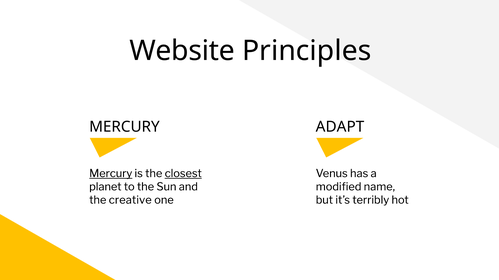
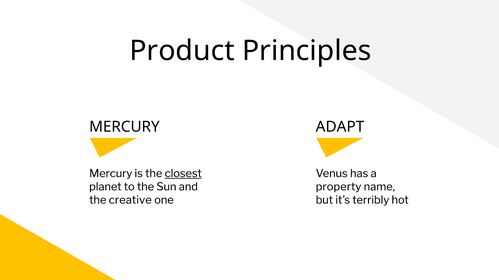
Website: Website -> Product
Mercury at (111, 174) underline: present -> none
modified: modified -> property
